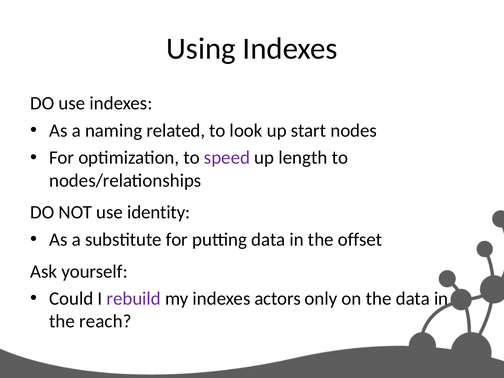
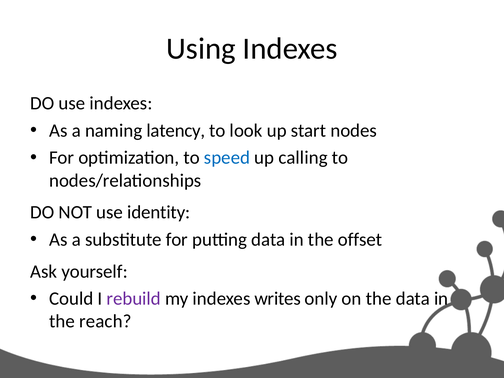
related: related -> latency
speed colour: purple -> blue
length: length -> calling
actors: actors -> writes
